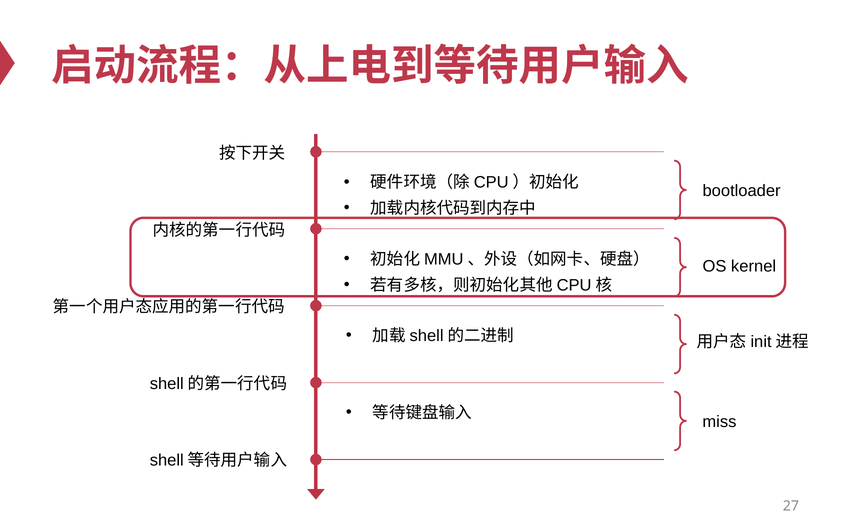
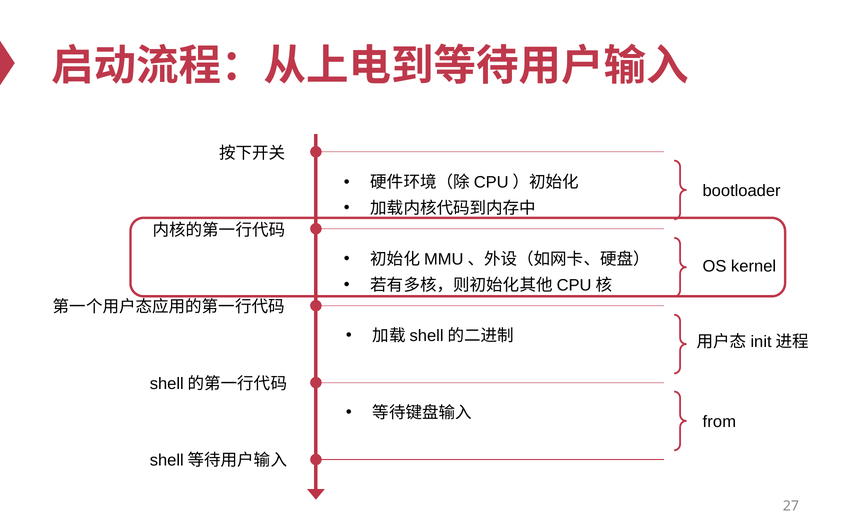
miss: miss -> from
